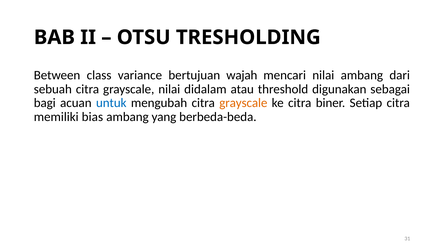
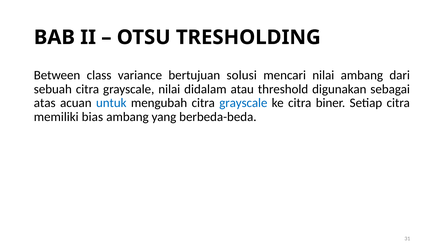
wajah: wajah -> solusi
bagi: bagi -> atas
grayscale at (243, 103) colour: orange -> blue
